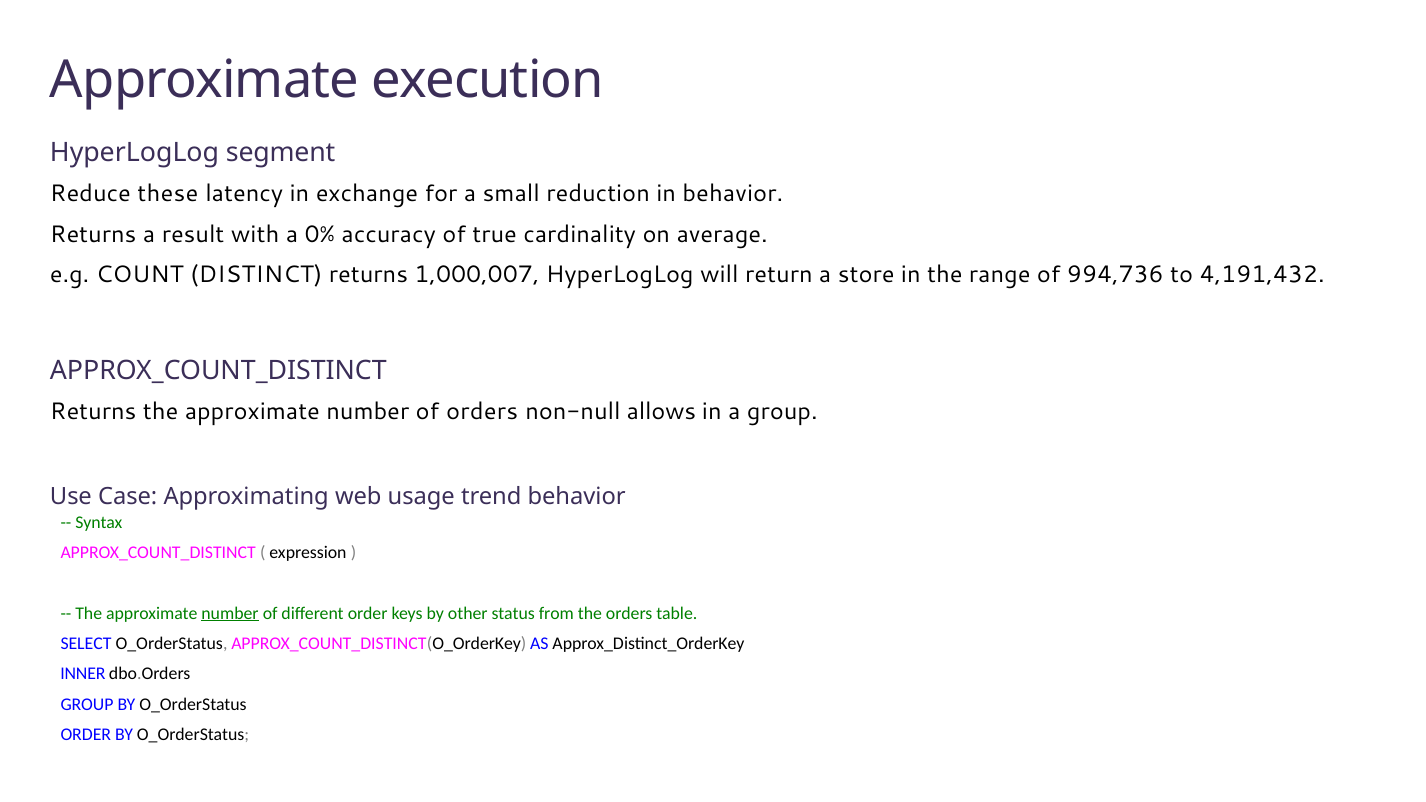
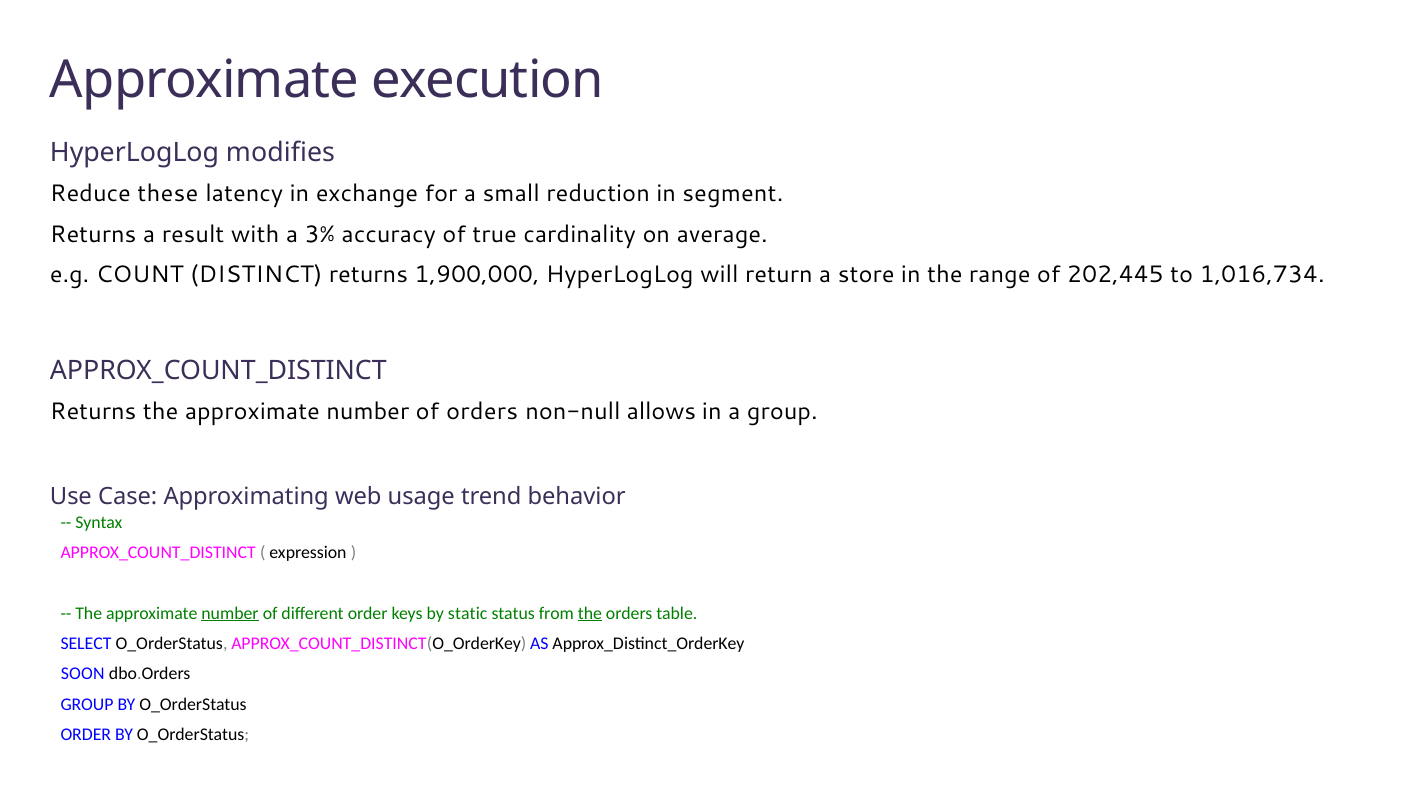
segment: segment -> modifies
in behavior: behavior -> segment
0%: 0% -> 3%
1,000,007: 1,000,007 -> 1,900,000
994,736: 994,736 -> 202,445
4,191,432: 4,191,432 -> 1,016,734
other: other -> static
the at (590, 613) underline: none -> present
INNER: INNER -> SOON
